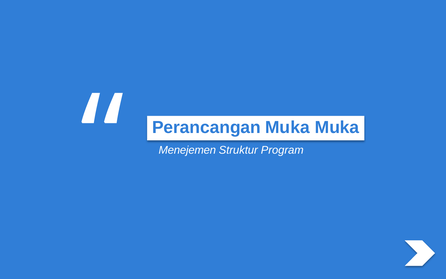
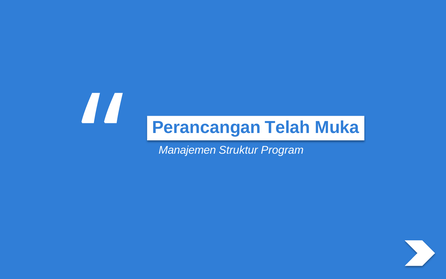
Perancangan Muka: Muka -> Telah
Menejemen: Menejemen -> Manajemen
